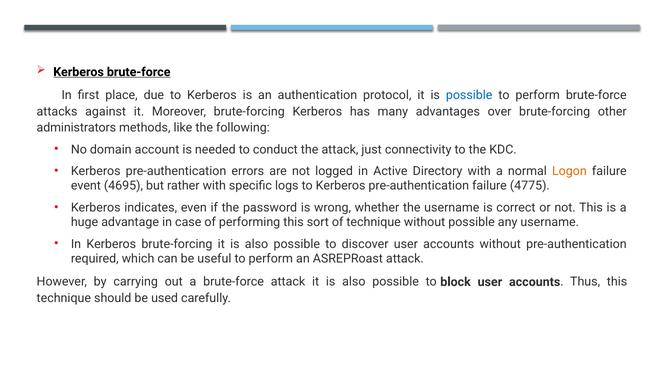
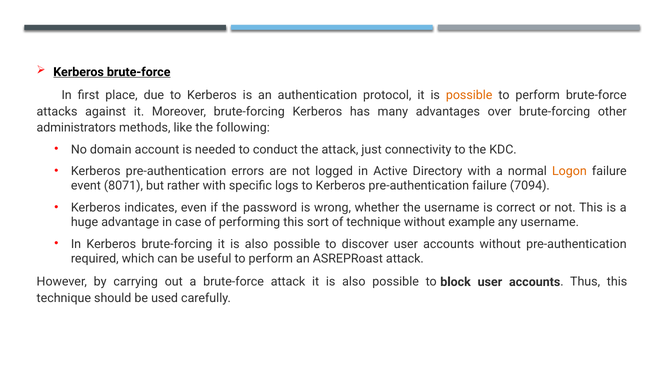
possible at (469, 95) colour: blue -> orange
4695: 4695 -> 8071
4775: 4775 -> 7094
without possible: possible -> example
